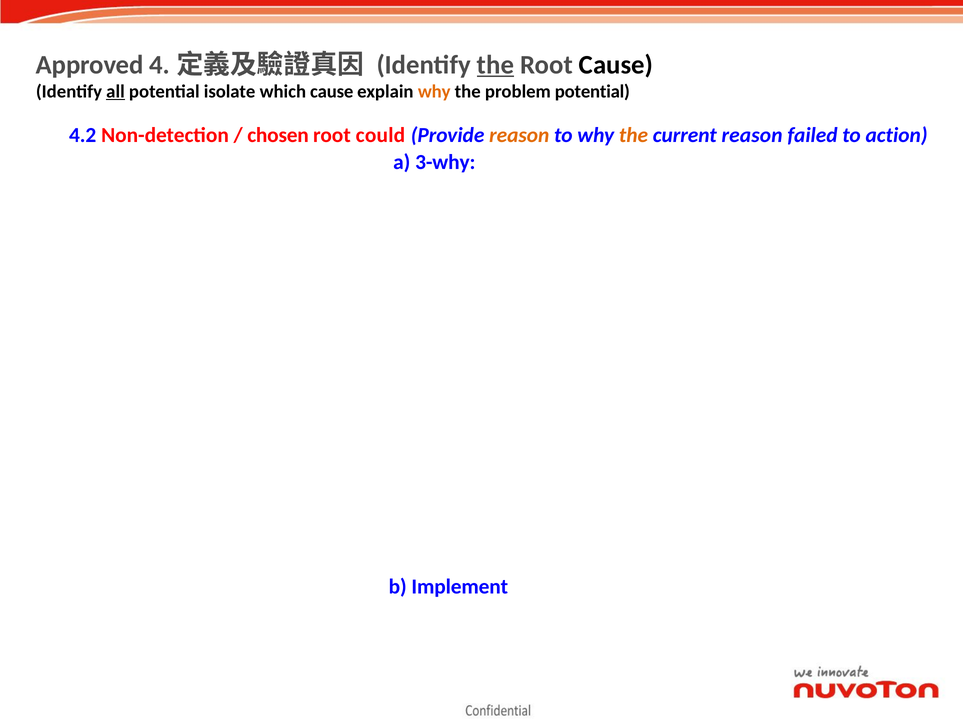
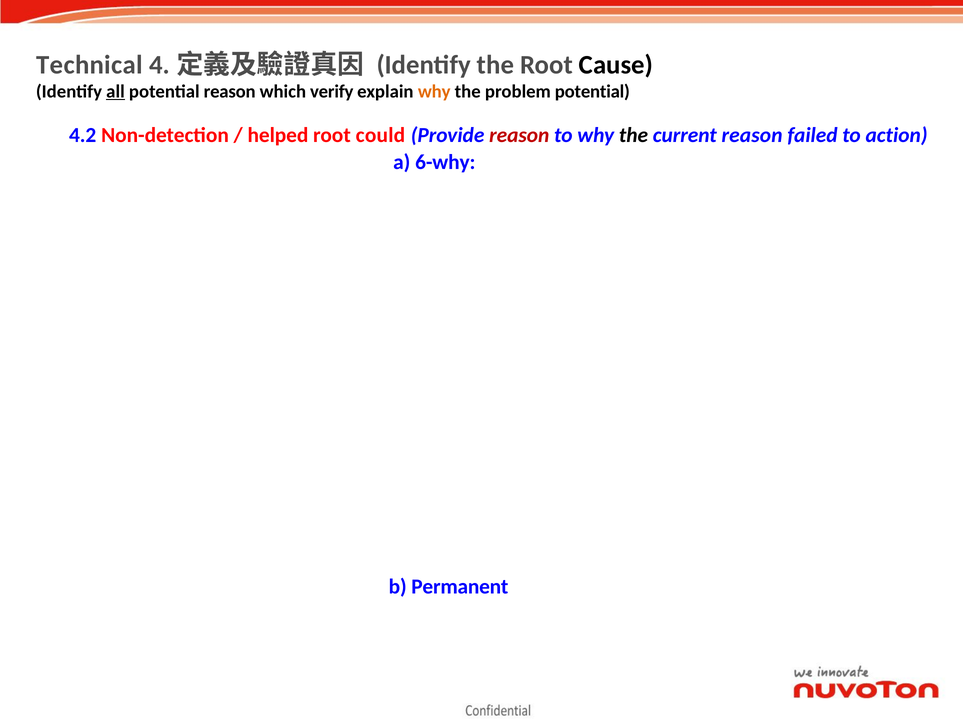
Approved: Approved -> Technical
the at (496, 65) underline: present -> none
potential isolate: isolate -> reason
which cause: cause -> verify
chosen: chosen -> helped
reason at (519, 135) colour: orange -> red
the at (634, 135) colour: orange -> black
3-why: 3-why -> 6-why
Implement: Implement -> Permanent
